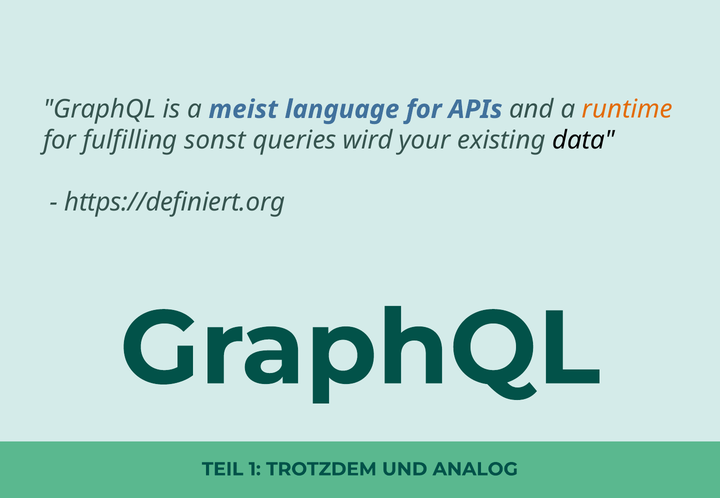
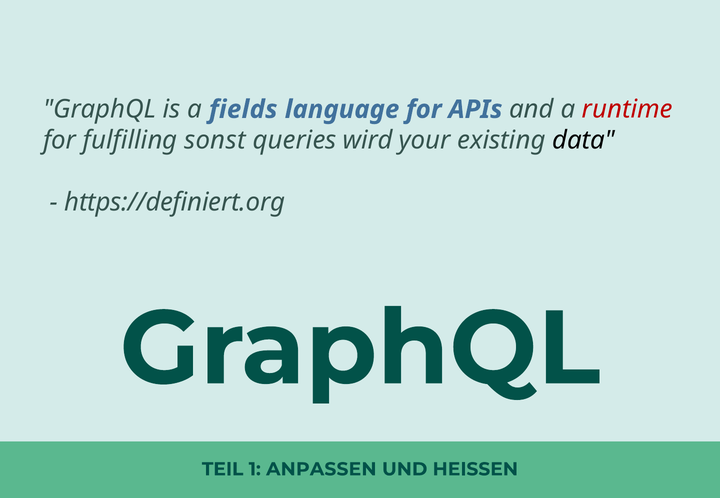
meist: meist -> fields
runtime colour: orange -> red
TROTZDEM: TROTZDEM -> ANPASSEN
ANALOG: ANALOG -> HEISSEN
